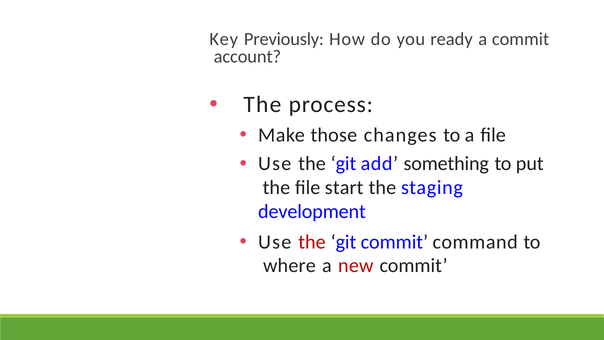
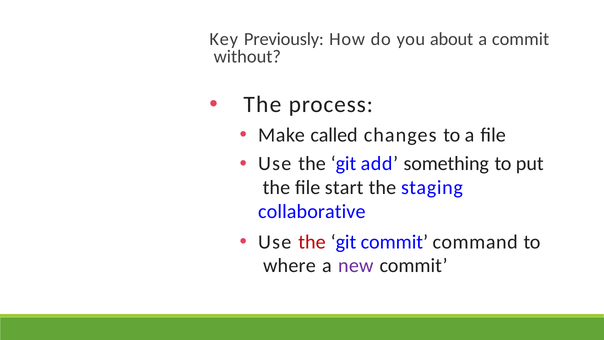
ready: ready -> about
account: account -> without
those: those -> called
development: development -> collaborative
new colour: red -> purple
